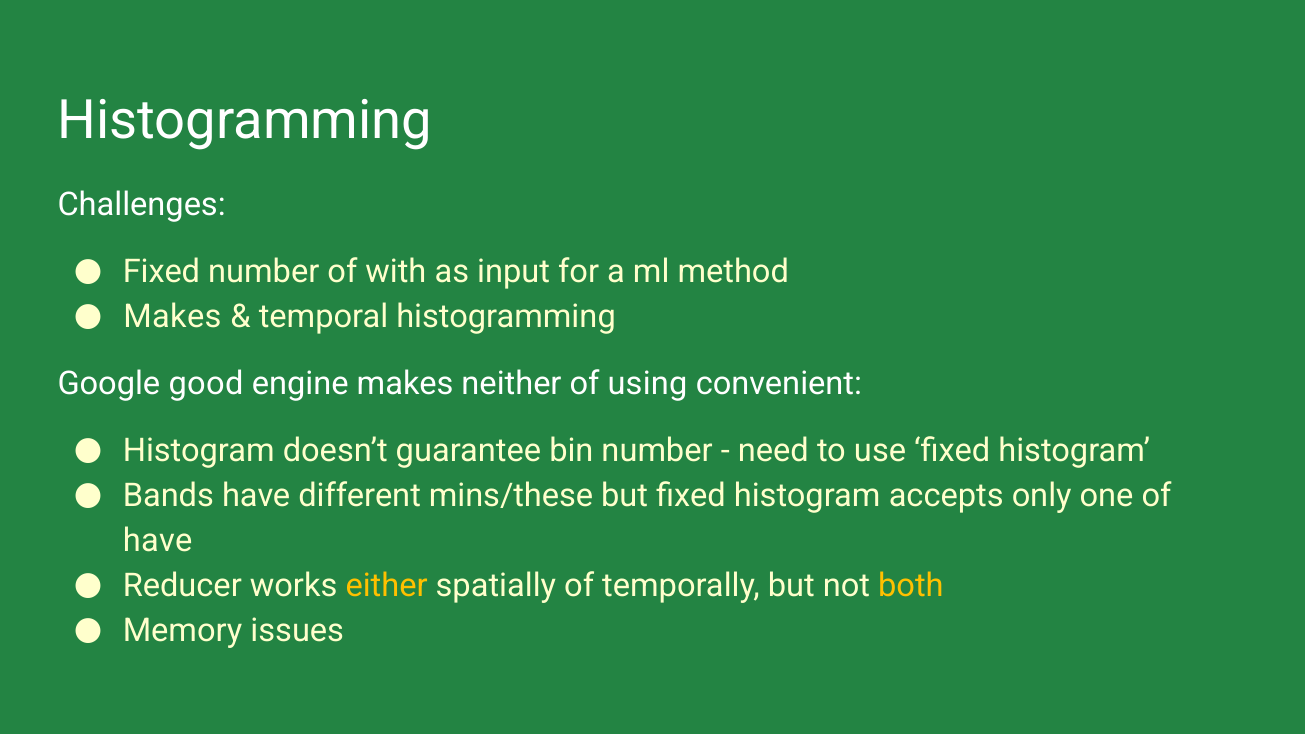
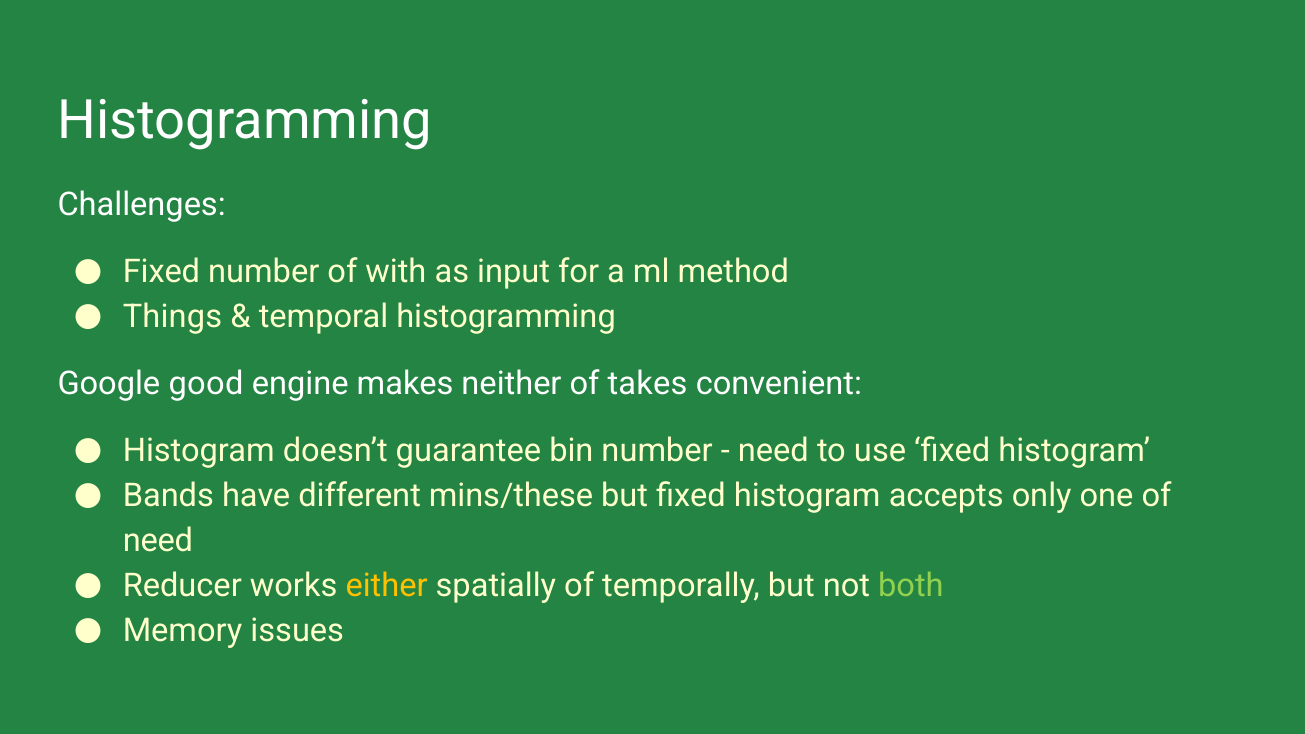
Makes at (172, 317): Makes -> Things
using: using -> takes
have at (158, 540): have -> need
both colour: yellow -> light green
